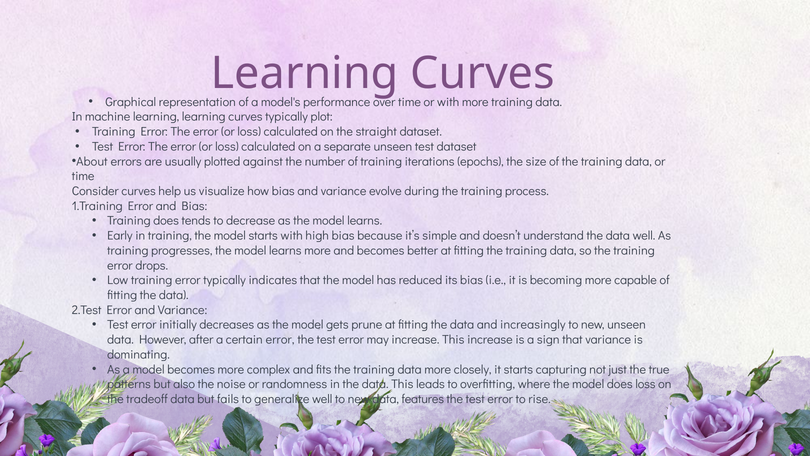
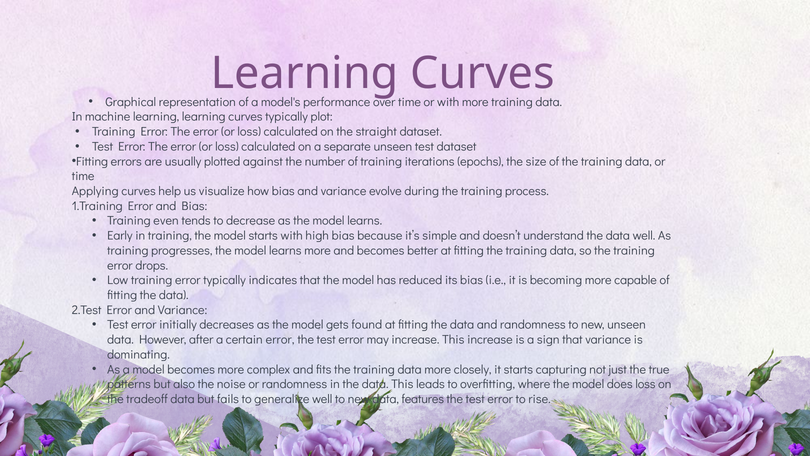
About at (92, 161): About -> Fitting
Consider: Consider -> Applying
Training does: does -> even
prune: prune -> found
and increasingly: increasingly -> randomness
